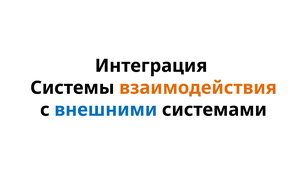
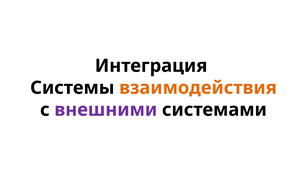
внешними colour: blue -> purple
